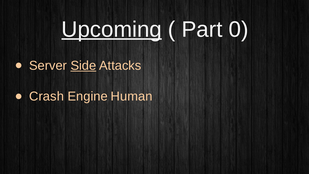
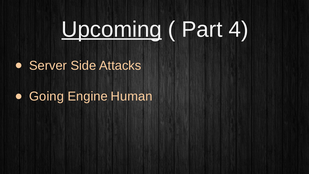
0: 0 -> 4
Side underline: present -> none
Crash: Crash -> Going
